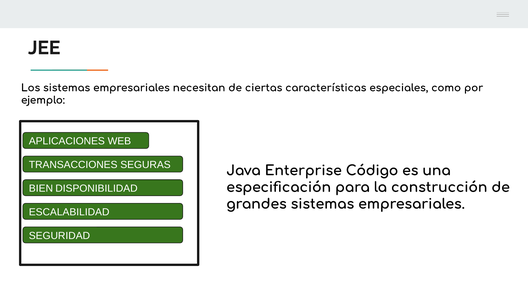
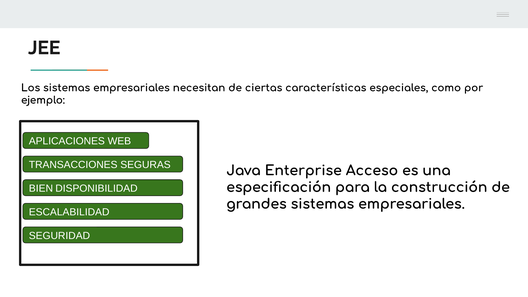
Código: Código -> Acceso
